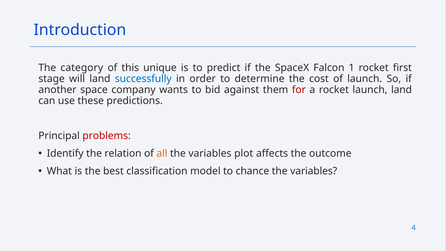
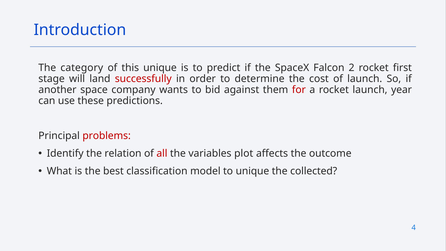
1: 1 -> 2
successfully colour: blue -> red
launch land: land -> year
all colour: orange -> red
to chance: chance -> unique
variables at (314, 171): variables -> collected
